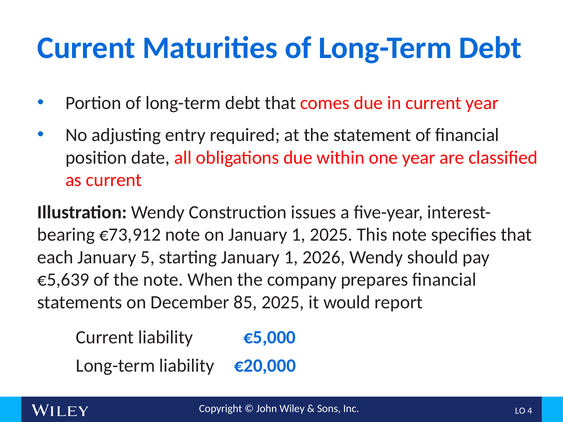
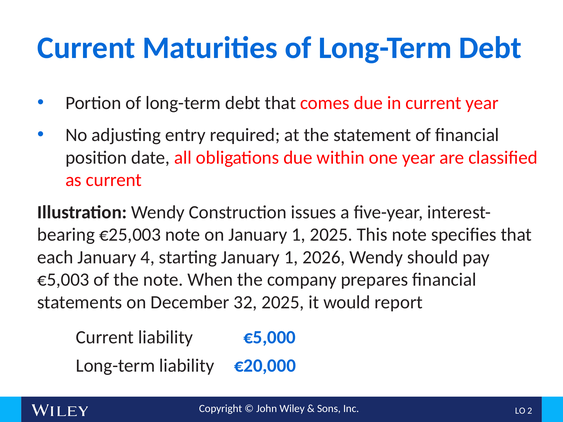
€73,912: €73,912 -> €25,003
5: 5 -> 4
€5,639: €5,639 -> €5,003
85: 85 -> 32
4: 4 -> 2
